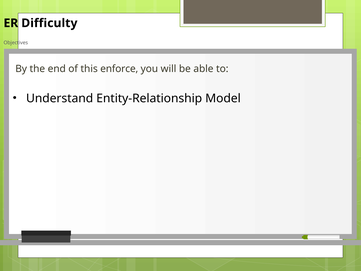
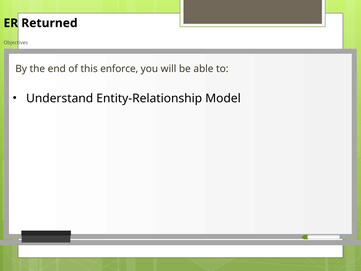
Difficulty: Difficulty -> Returned
